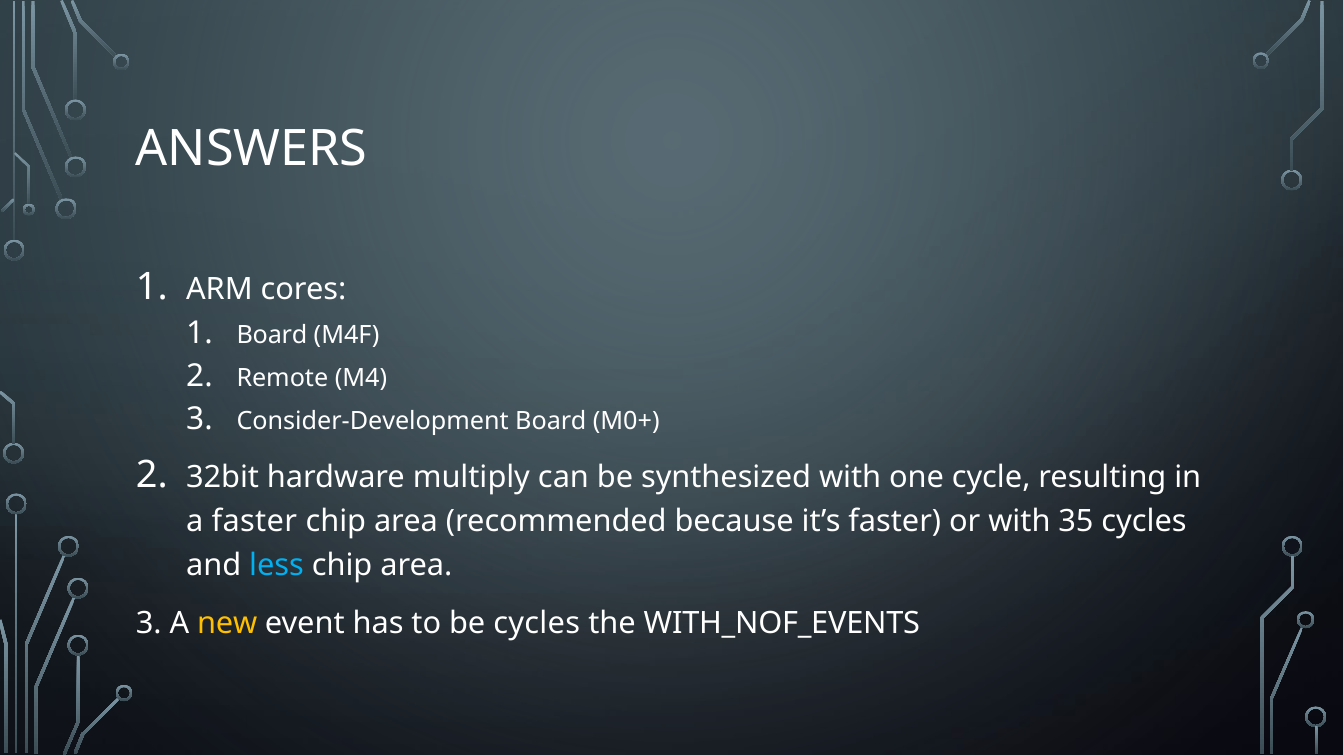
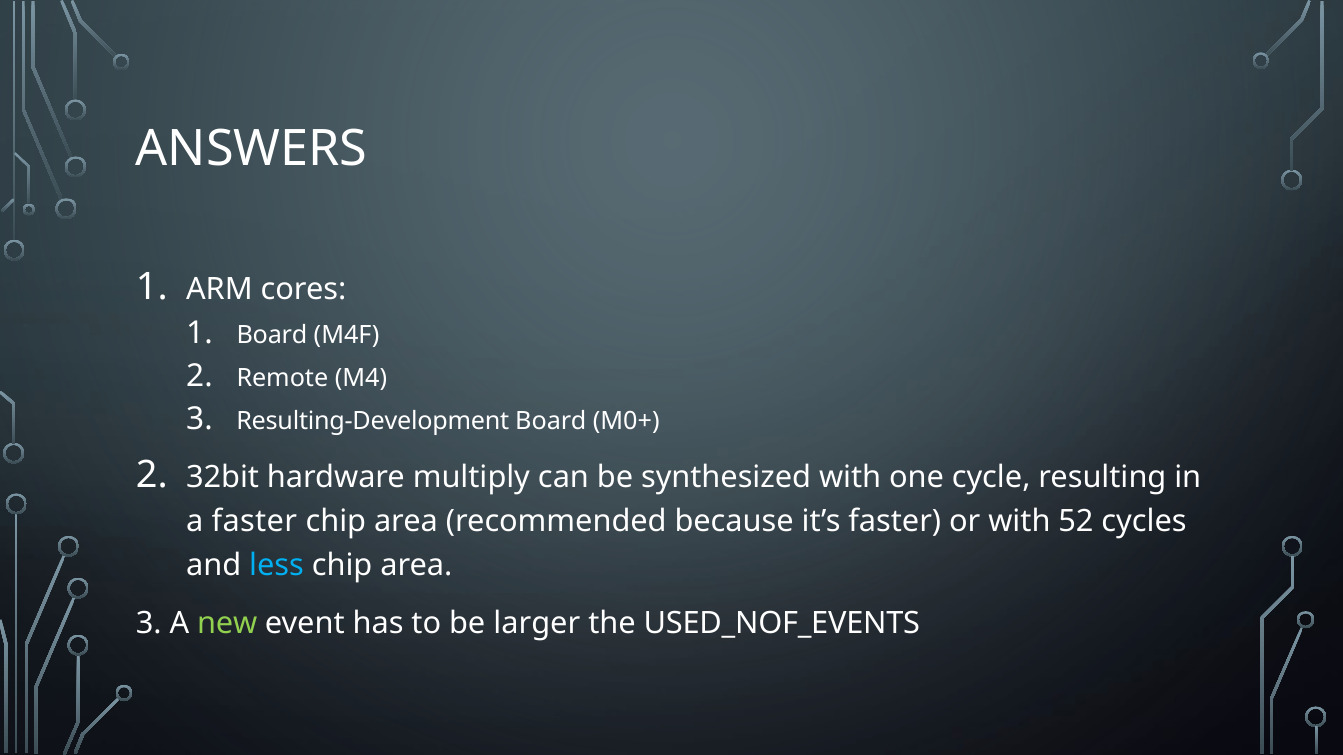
Consider-Development: Consider-Development -> Resulting-Development
35: 35 -> 52
new colour: yellow -> light green
be cycles: cycles -> larger
WITH_NOF_EVENTS: WITH_NOF_EVENTS -> USED_NOF_EVENTS
